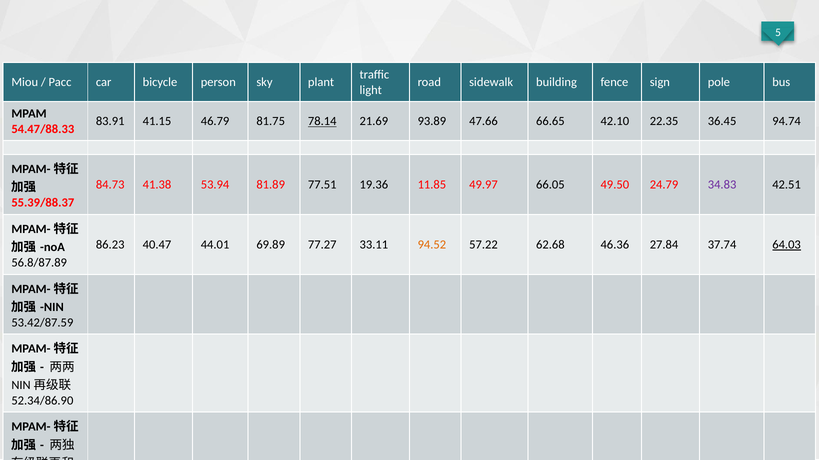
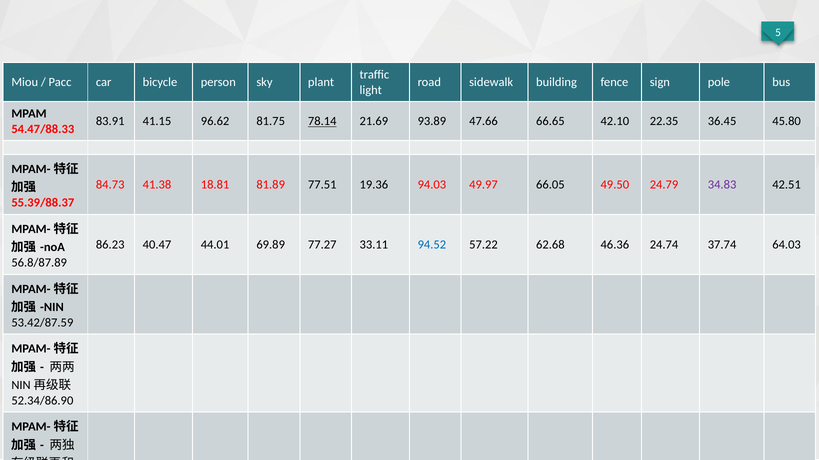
46.79: 46.79 -> 96.62
94.74: 94.74 -> 45.80
53.94: 53.94 -> 18.81
11.85: 11.85 -> 94.03
94.52 colour: orange -> blue
27.84: 27.84 -> 24.74
64.03 underline: present -> none
